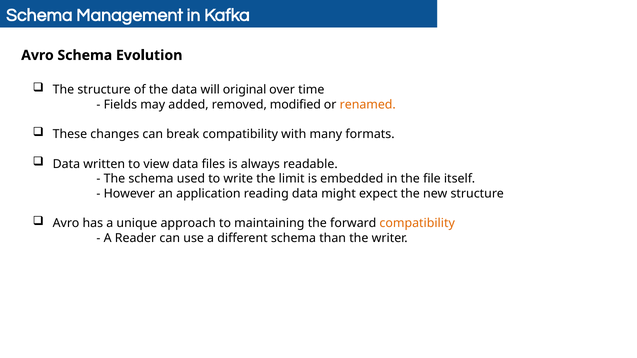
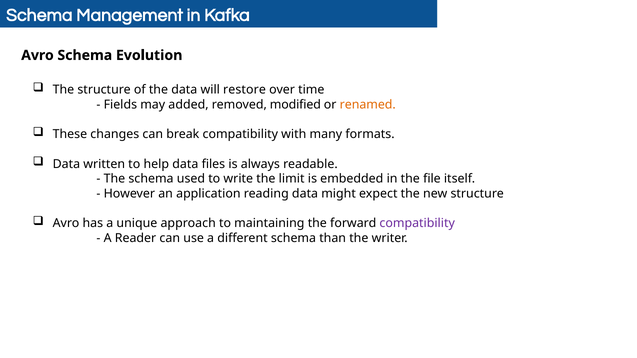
original: original -> restore
view: view -> help
compatibility at (417, 224) colour: orange -> purple
